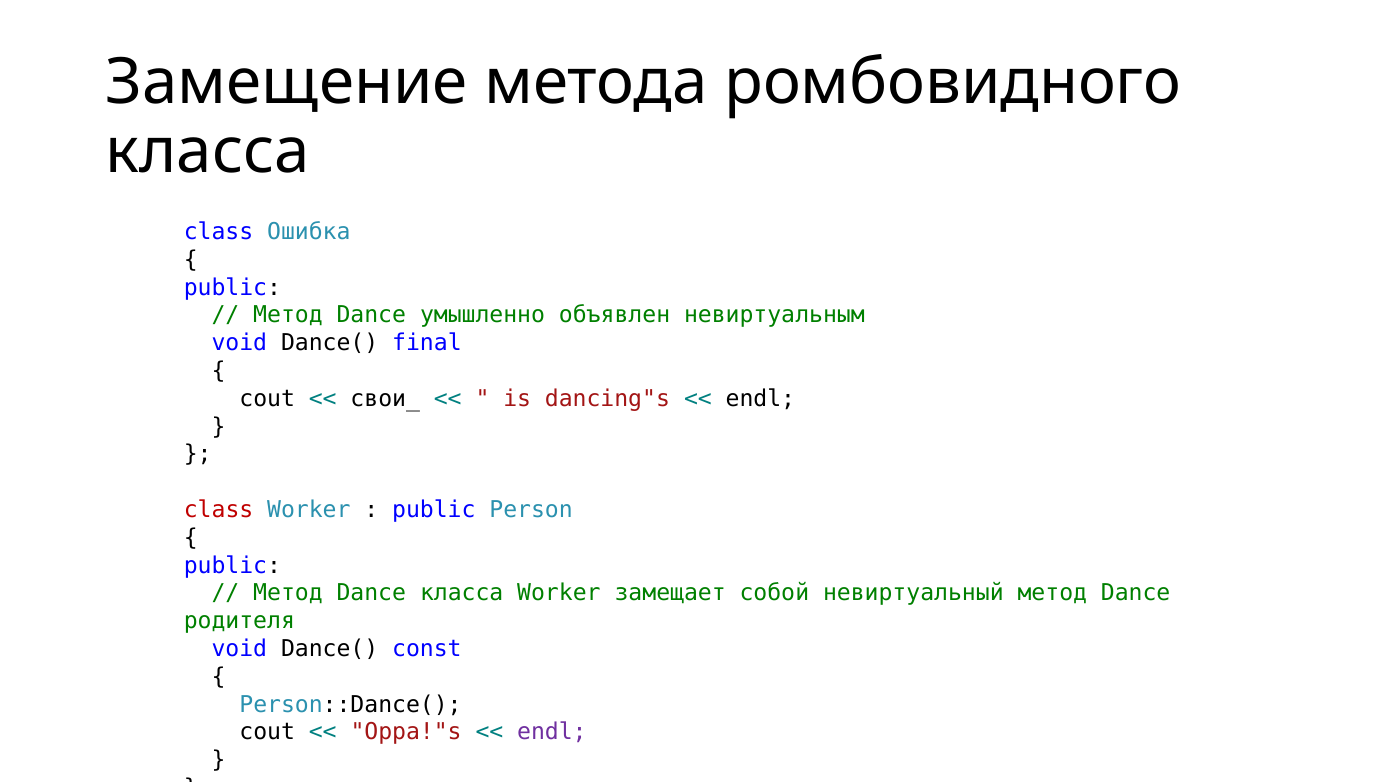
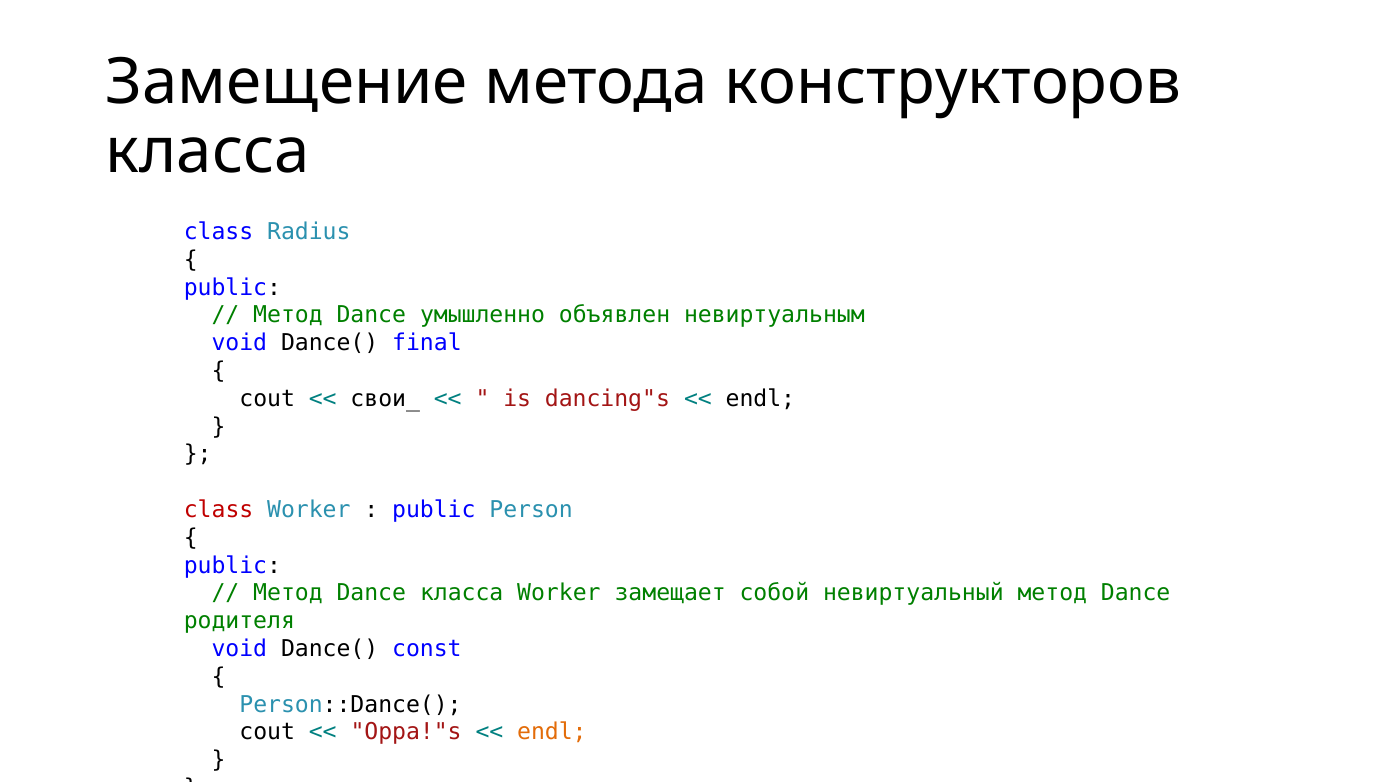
ромбовидного: ромбовидного -> конструкторов
Ошибка: Ошибка -> Radius
endl at (552, 732) colour: purple -> orange
